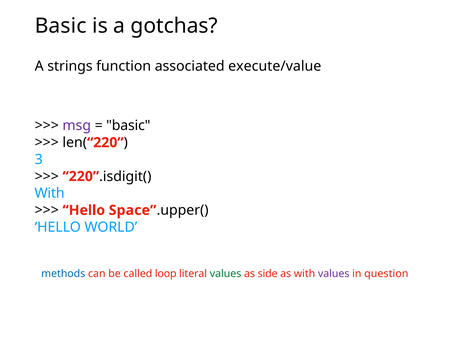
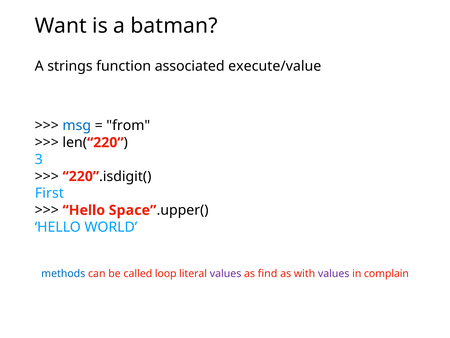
Basic at (61, 26): Basic -> Want
gotchas: gotchas -> batman
msg colour: purple -> blue
basic at (128, 125): basic -> from
With at (50, 193): With -> First
values at (226, 273) colour: green -> purple
side: side -> find
question: question -> complain
